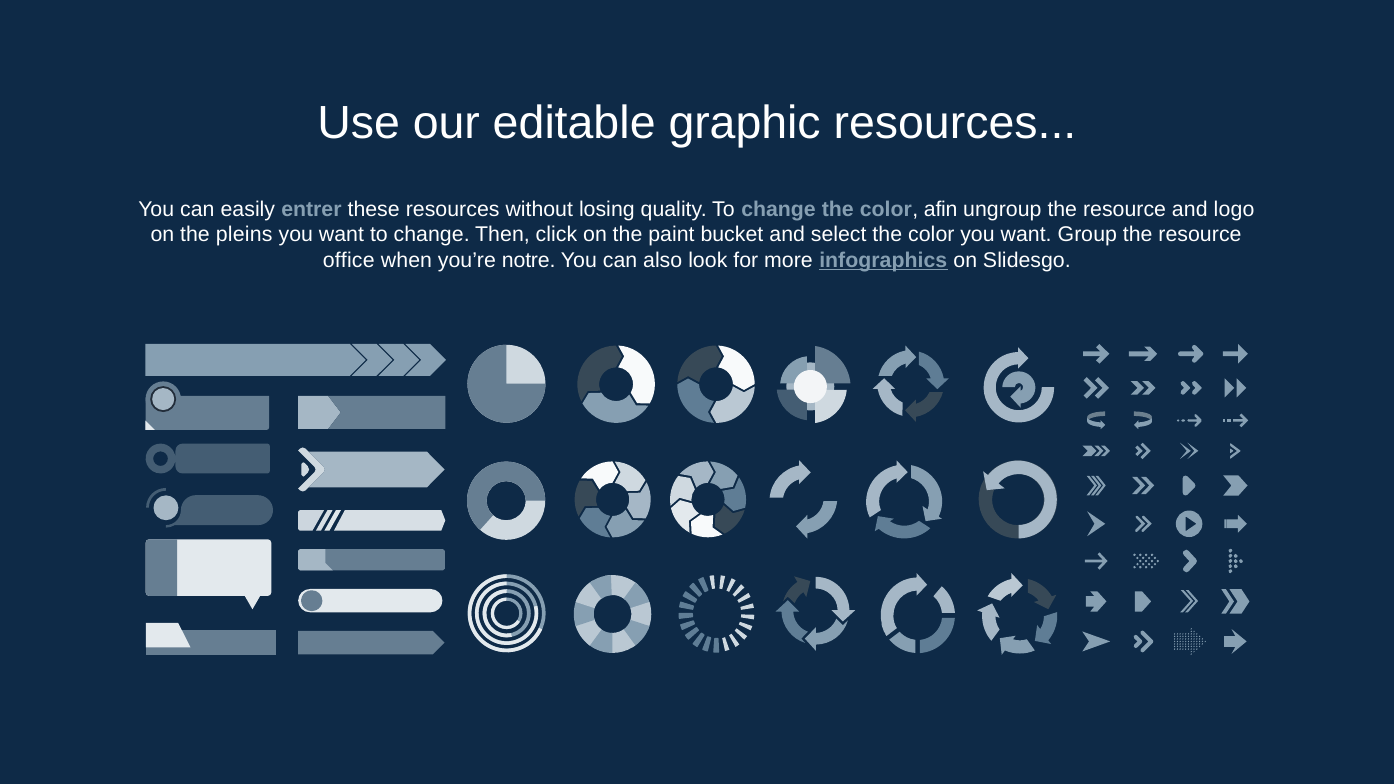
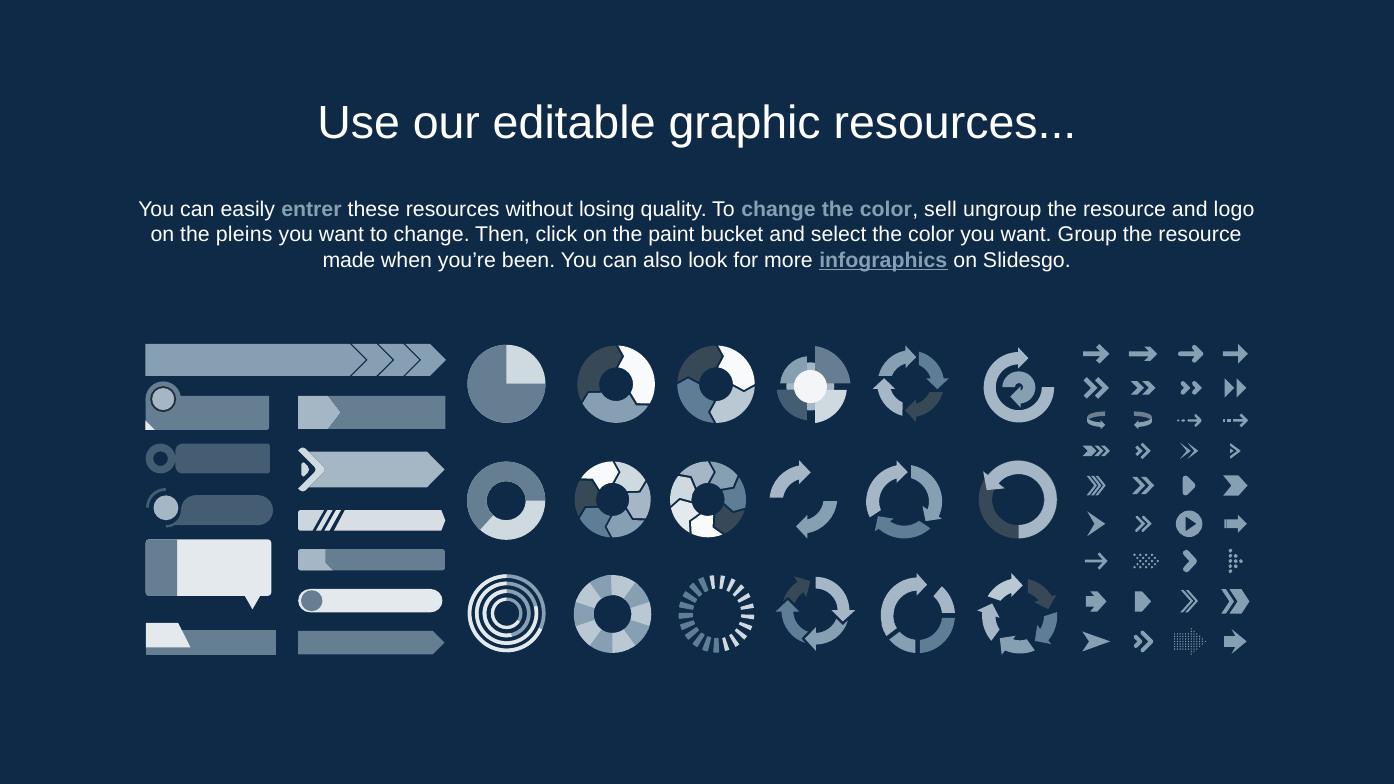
afin: afin -> sell
office: office -> made
notre: notre -> been
